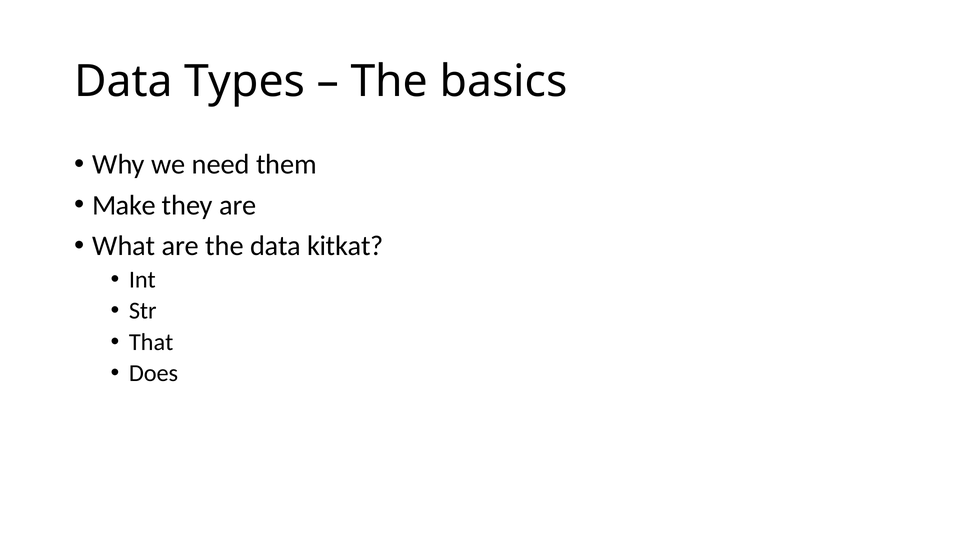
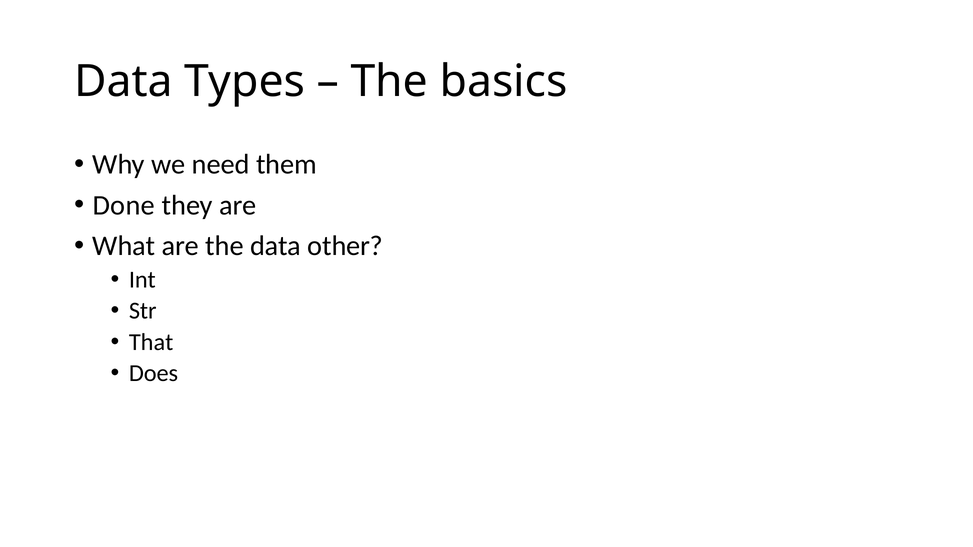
Make: Make -> Done
kitkat: kitkat -> other
